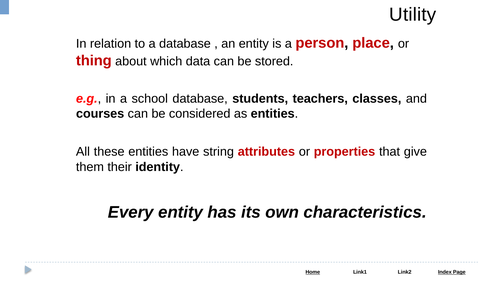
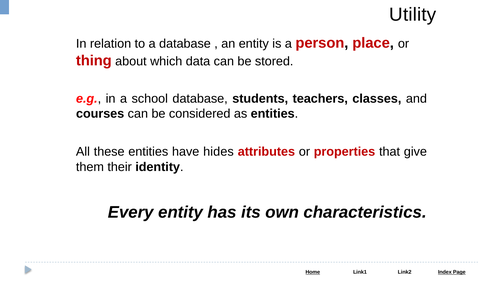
string: string -> hides
